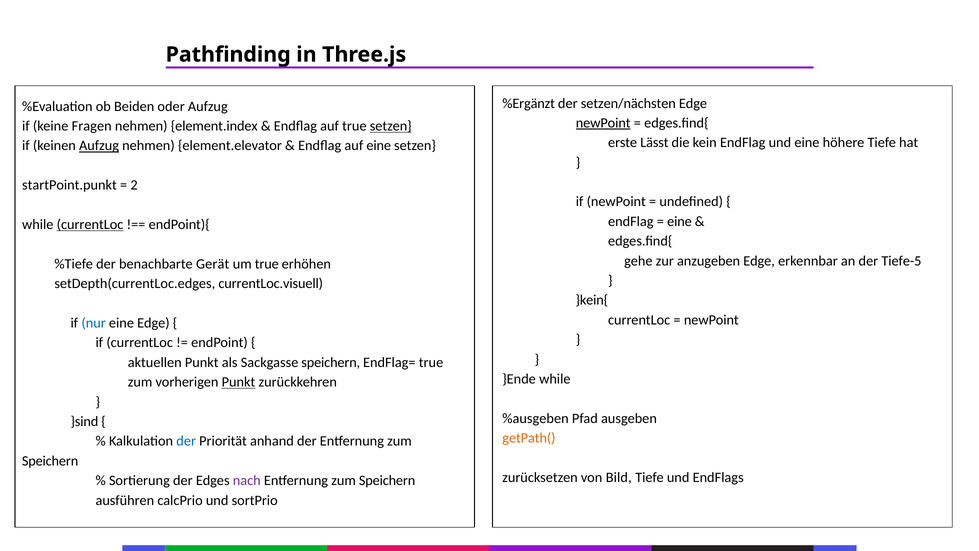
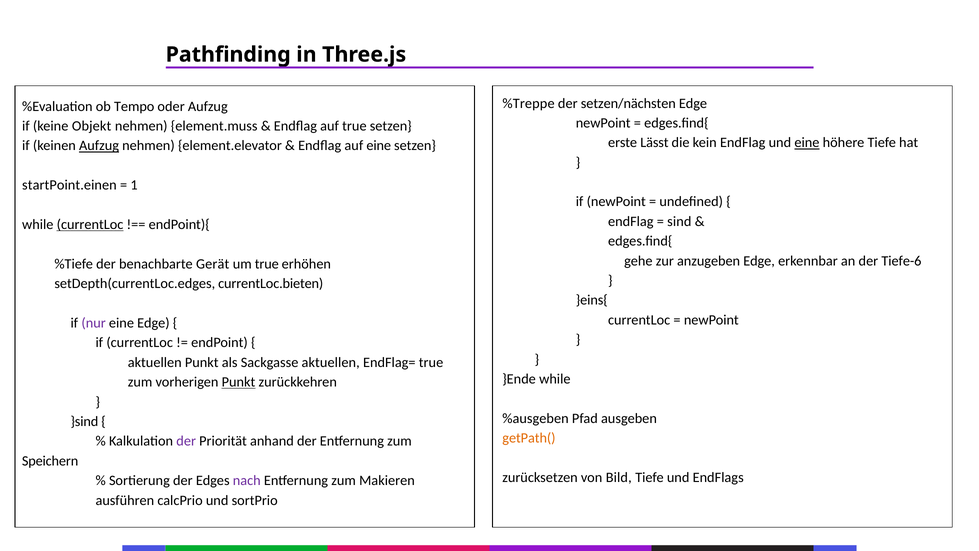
%Ergänzt: %Ergänzt -> %Treppe
Beiden: Beiden -> Tempo
newPoint at (603, 123) underline: present -> none
Fragen: Fragen -> Objekt
element.index: element.index -> element.muss
setzen at (391, 126) underline: present -> none
eine at (807, 143) underline: none -> present
startPoint.punkt: startPoint.punkt -> startPoint.einen
2: 2 -> 1
eine at (679, 221): eine -> sind
Tiefe-5: Tiefe-5 -> Tiefe-6
currentLoc.visuell: currentLoc.visuell -> currentLoc.bieten
}kein{: }kein{ -> }eins{
nur colour: blue -> purple
Sackgasse speichern: speichern -> aktuellen
der at (186, 441) colour: blue -> purple
Speichern at (387, 480): Speichern -> Makieren
